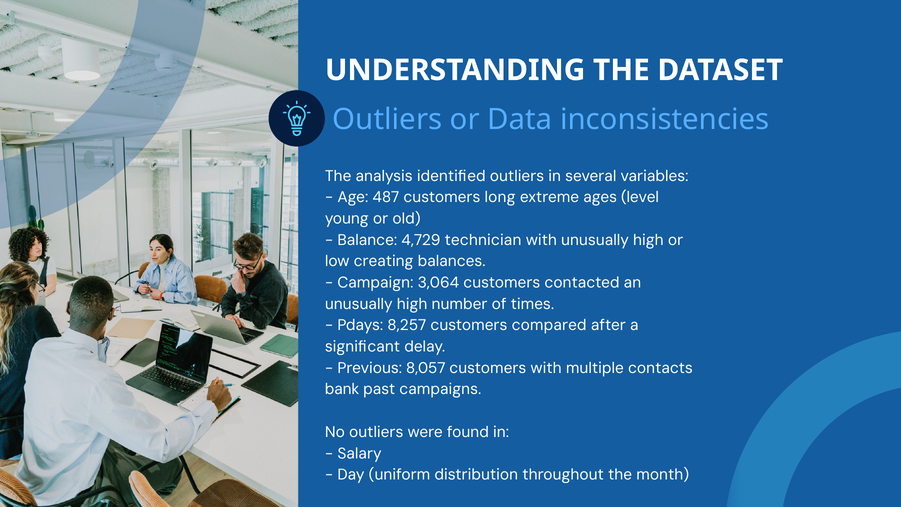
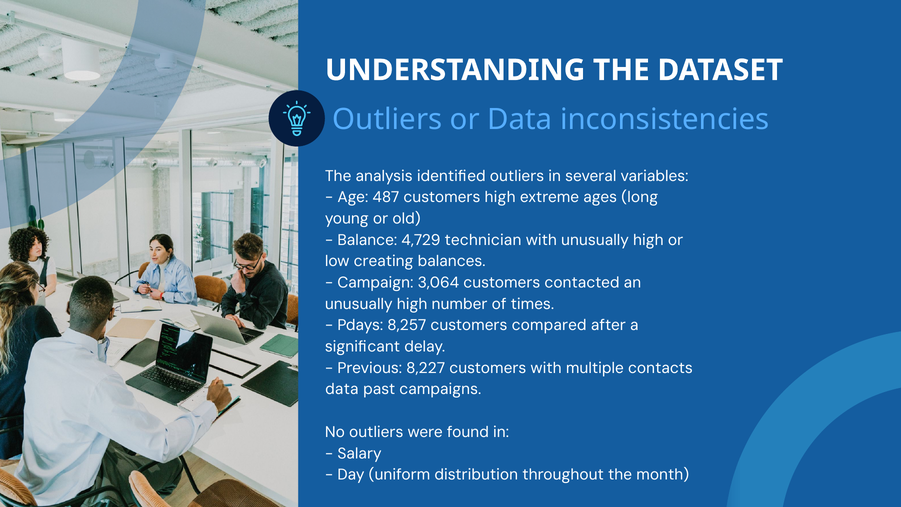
customers long: long -> high
level: level -> long
8,057: 8,057 -> 8,227
bank at (342, 389): bank -> data
